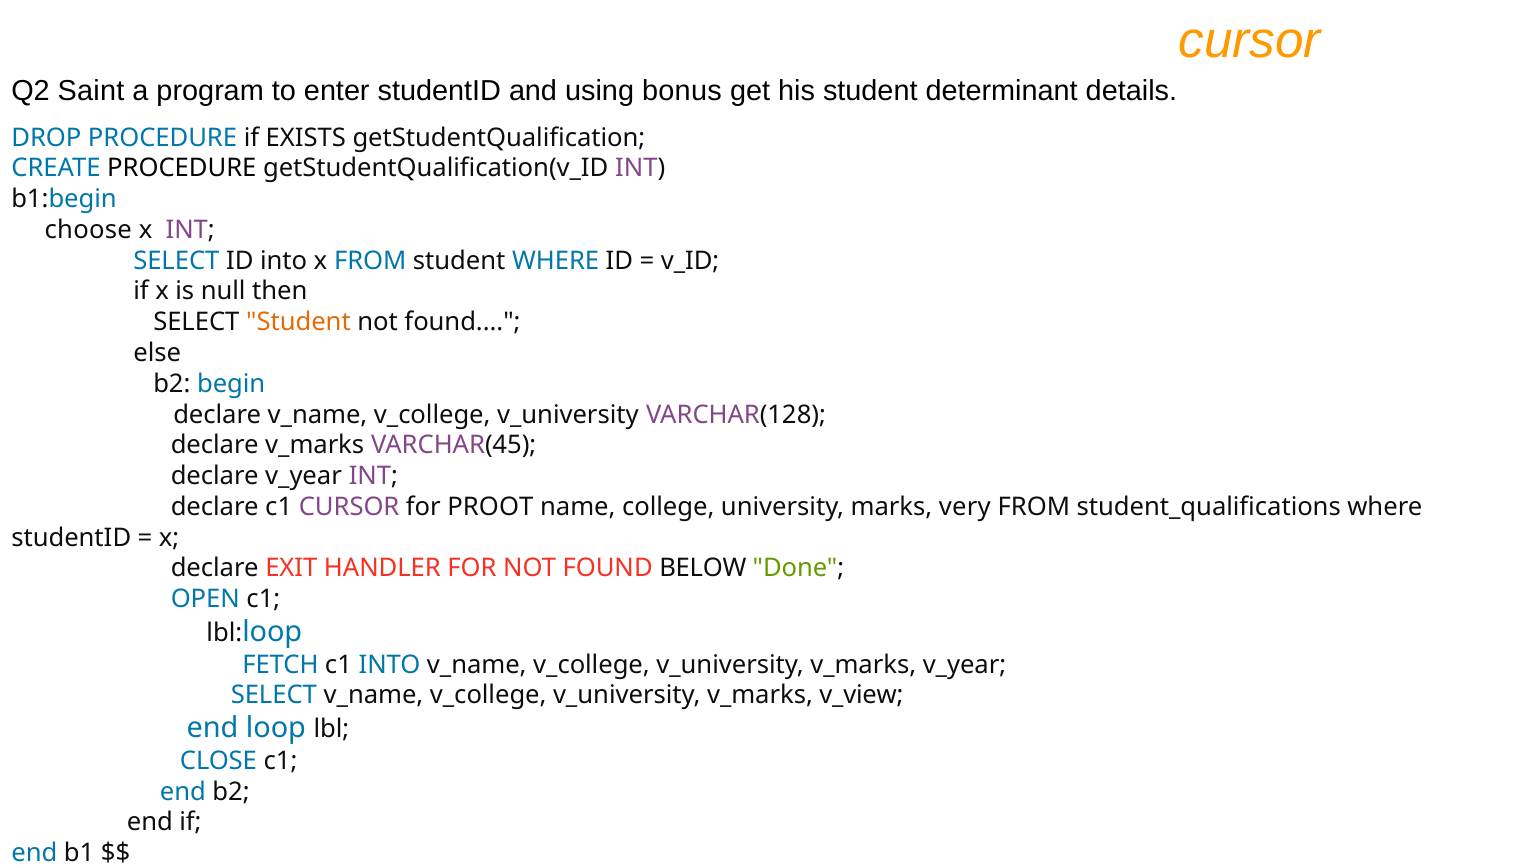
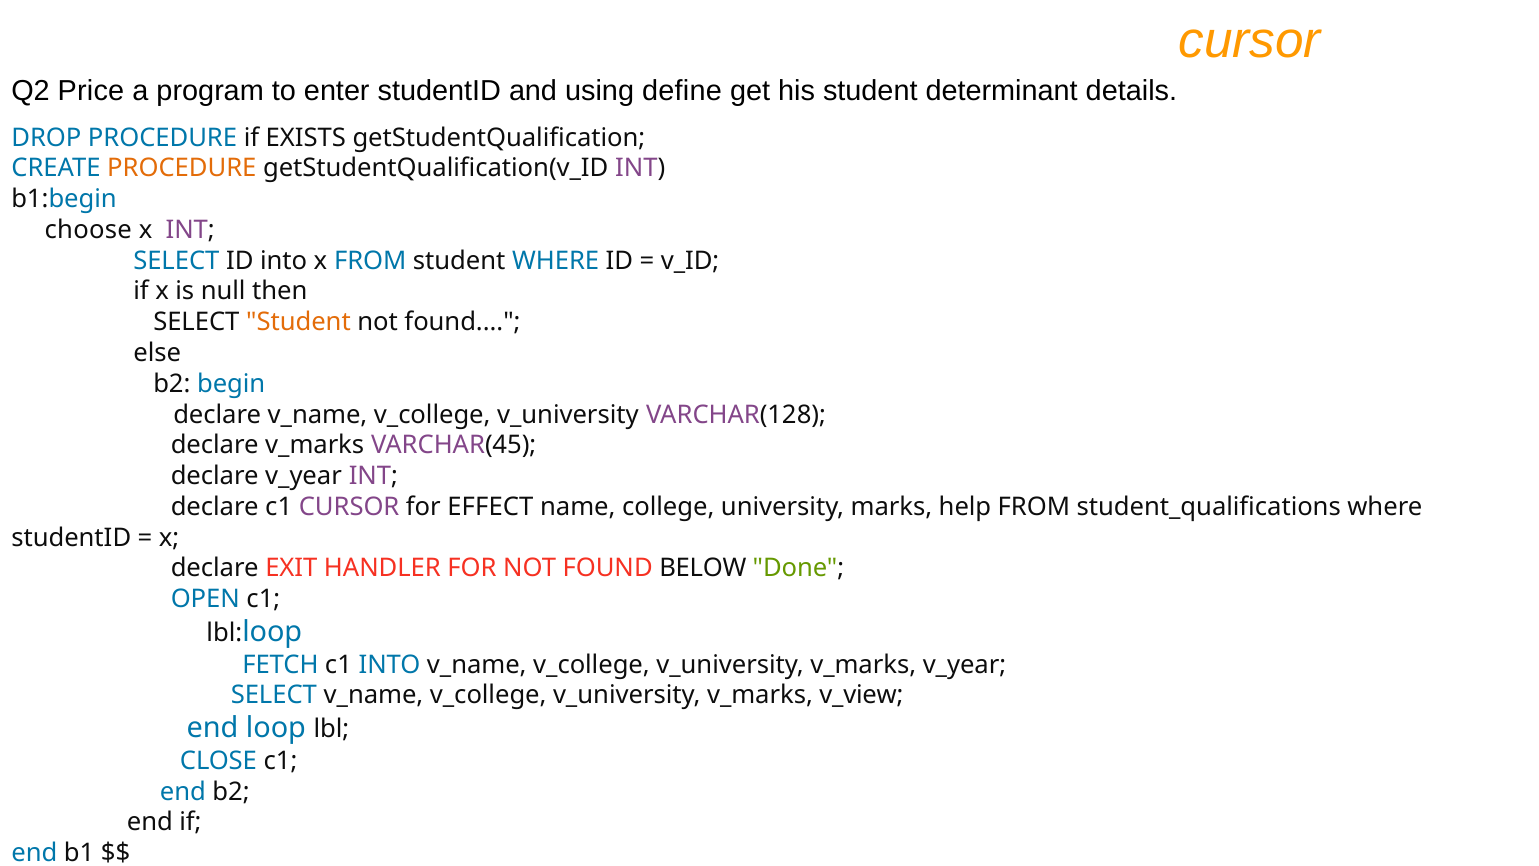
Saint: Saint -> Price
bonus: bonus -> define
PROCEDURE at (182, 168) colour: black -> orange
PROOT: PROOT -> EFFECT
very: very -> help
